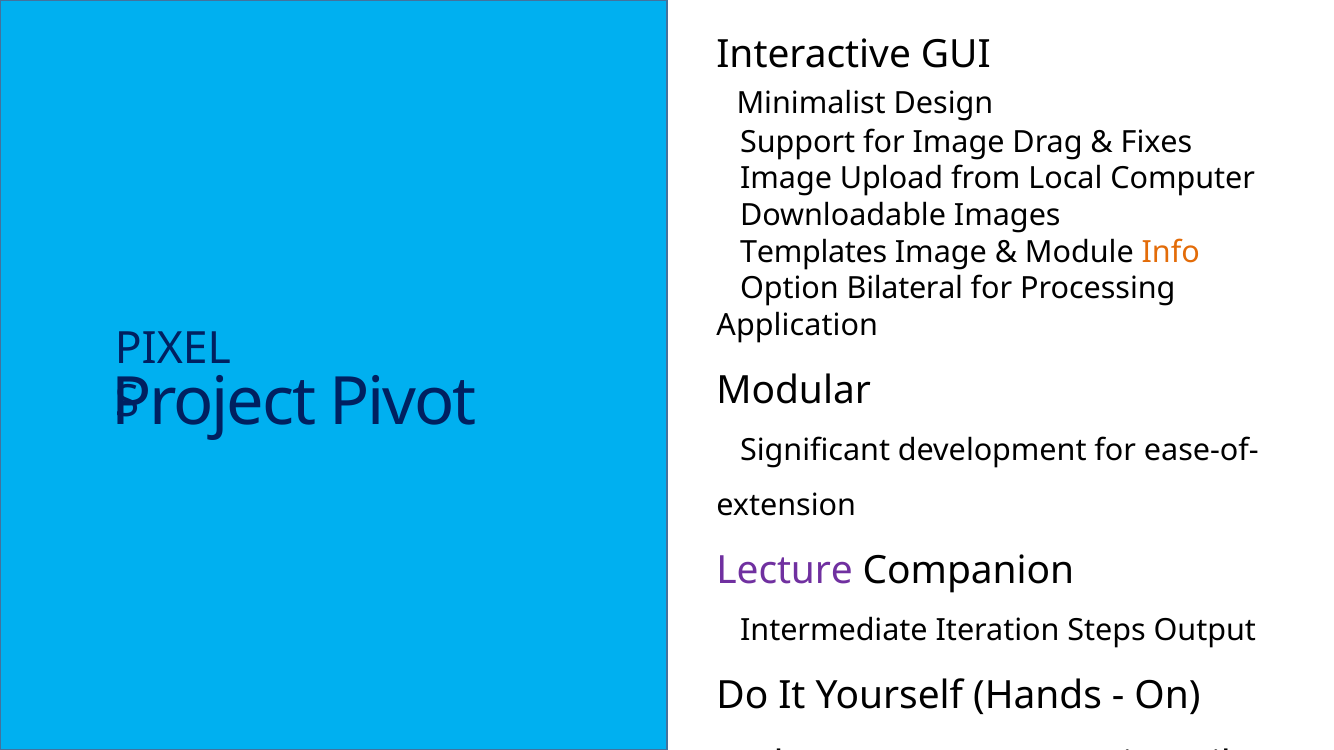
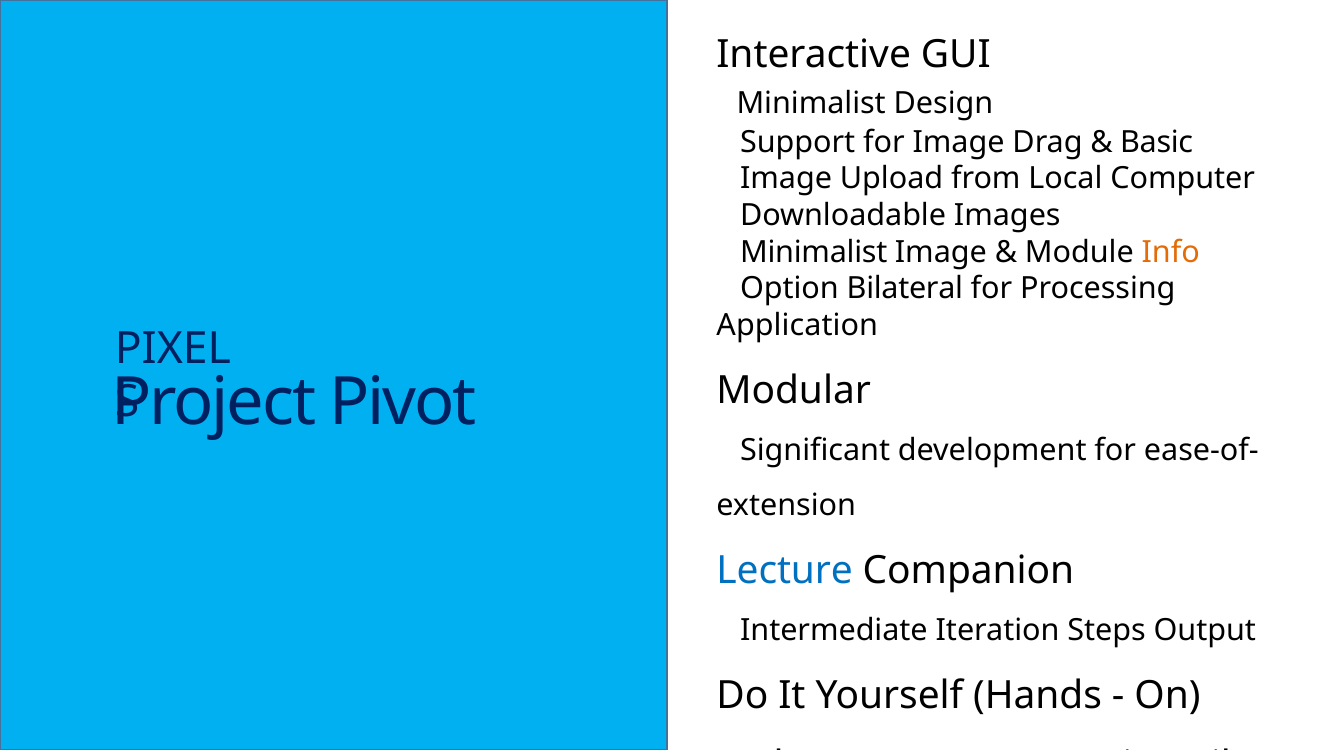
Fixes: Fixes -> Basic
Templates at (814, 252): Templates -> Minimalist
Lecture colour: purple -> blue
